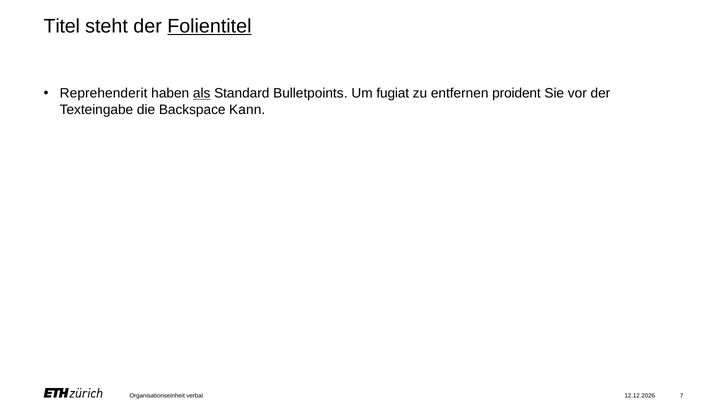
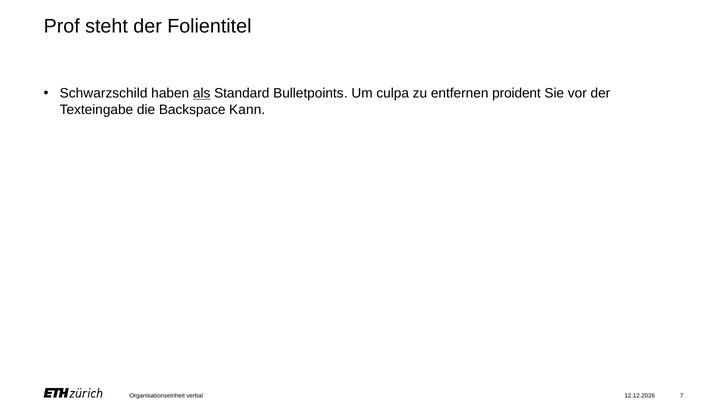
Titel: Titel -> Prof
Folientitel underline: present -> none
Reprehenderit: Reprehenderit -> Schwarzschild
fugiat: fugiat -> culpa
